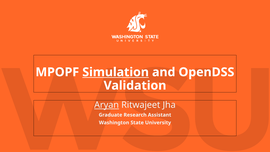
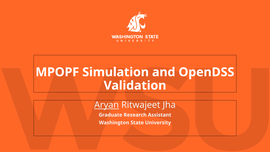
Simulation underline: present -> none
